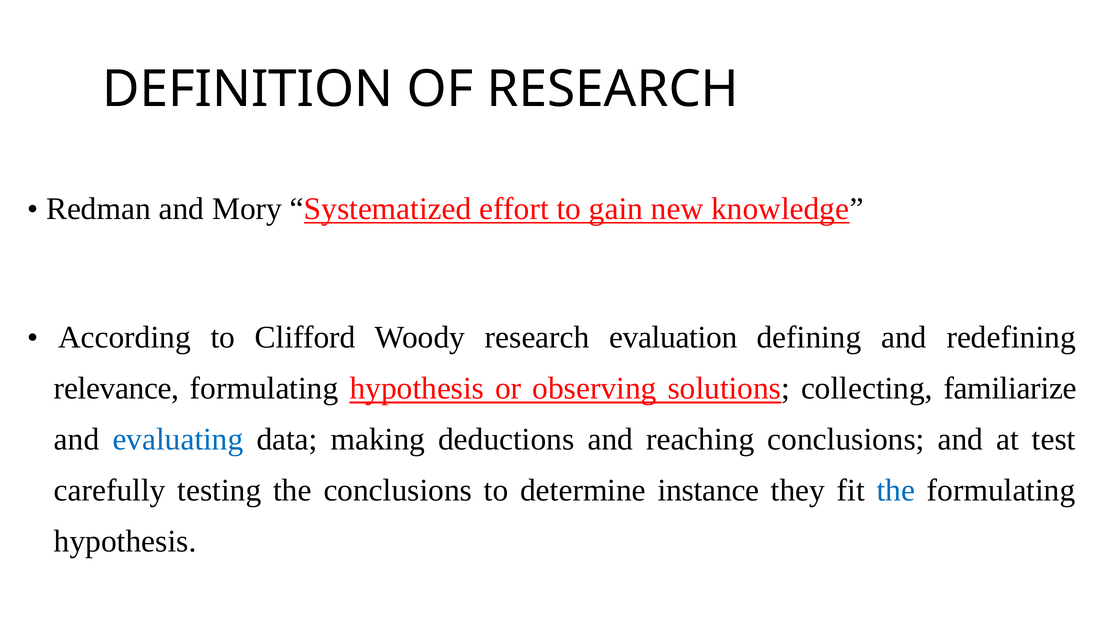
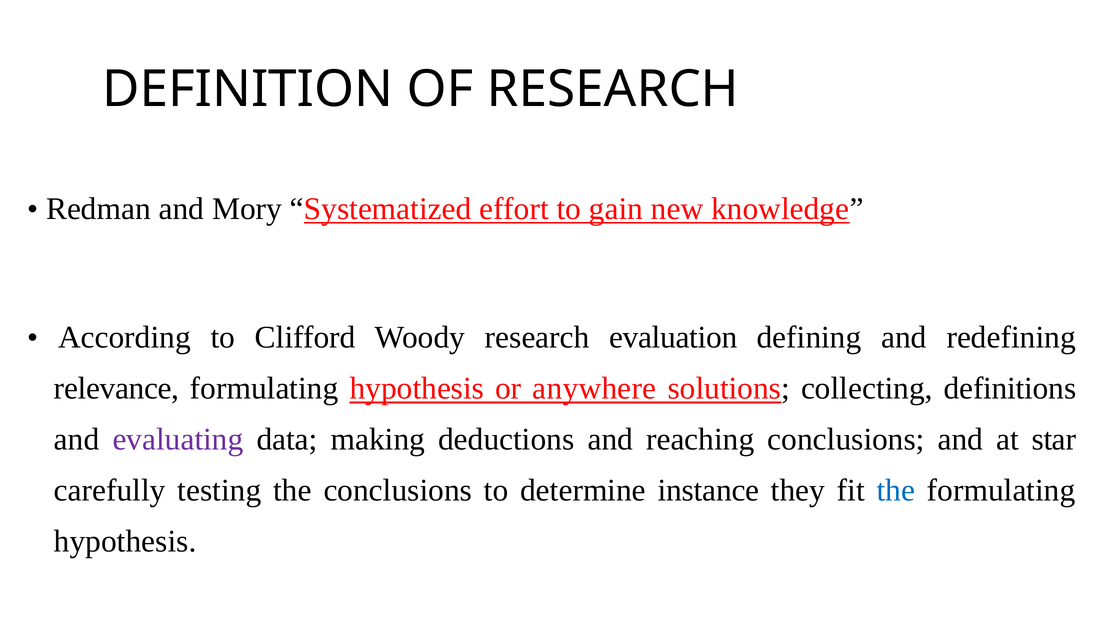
observing: observing -> anywhere
familiarize: familiarize -> definitions
evaluating colour: blue -> purple
test: test -> star
